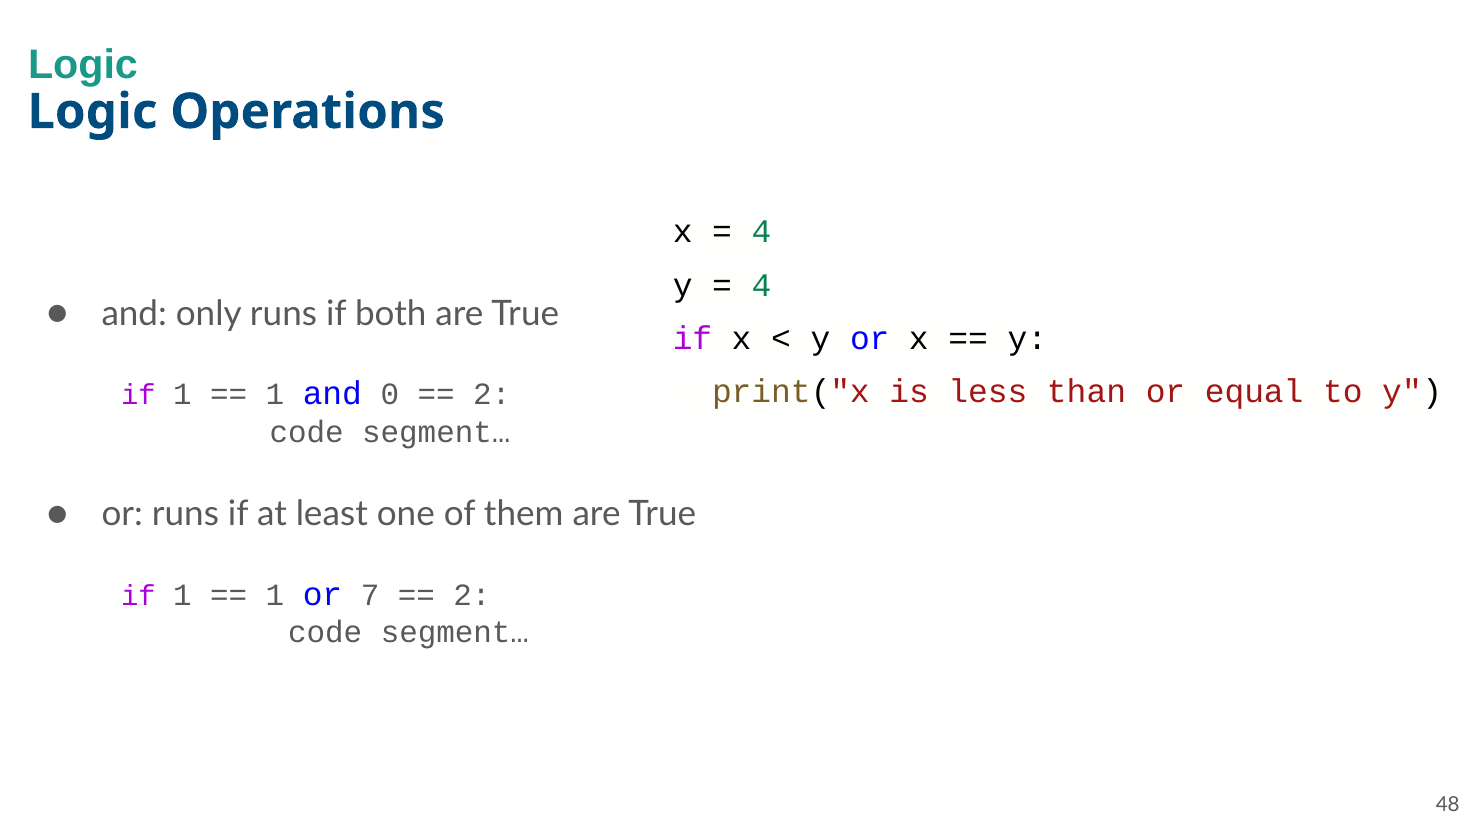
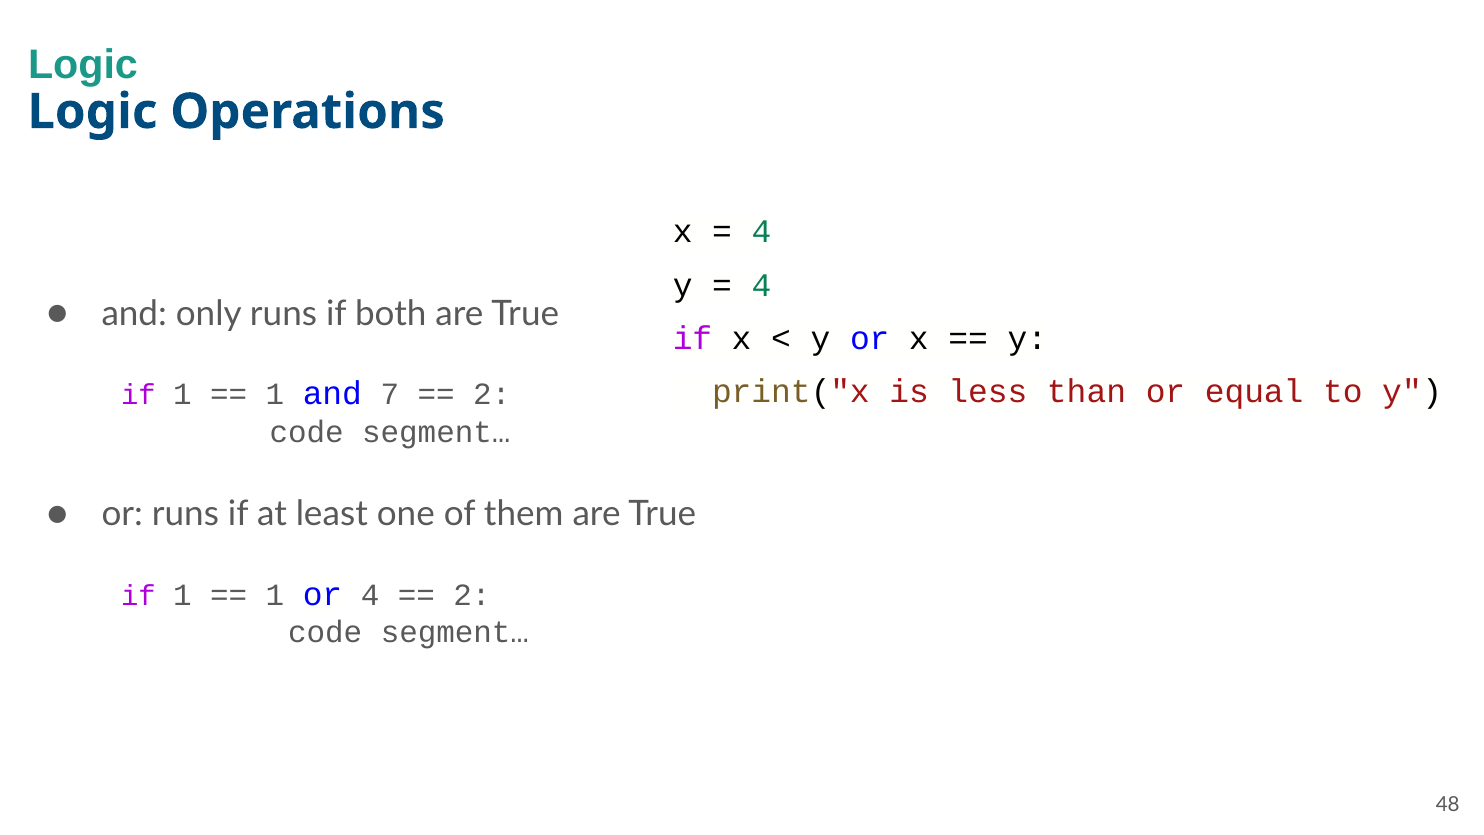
0: 0 -> 7
or 7: 7 -> 4
